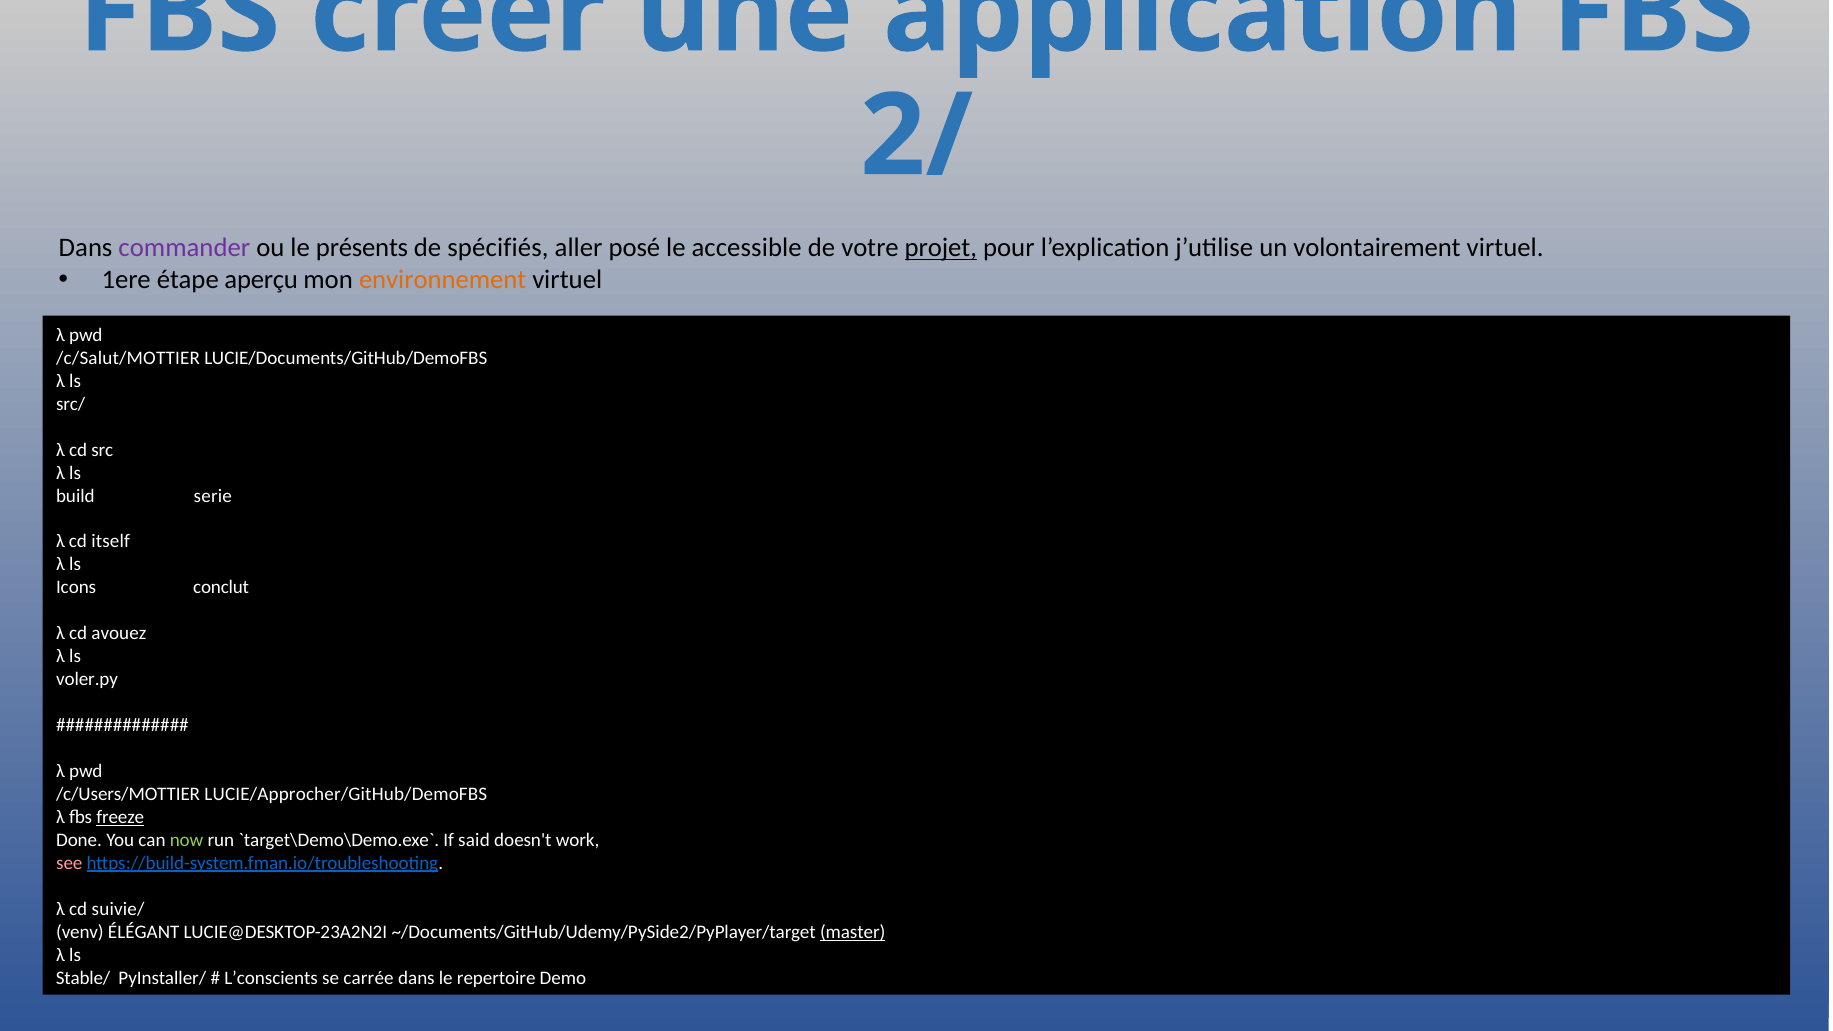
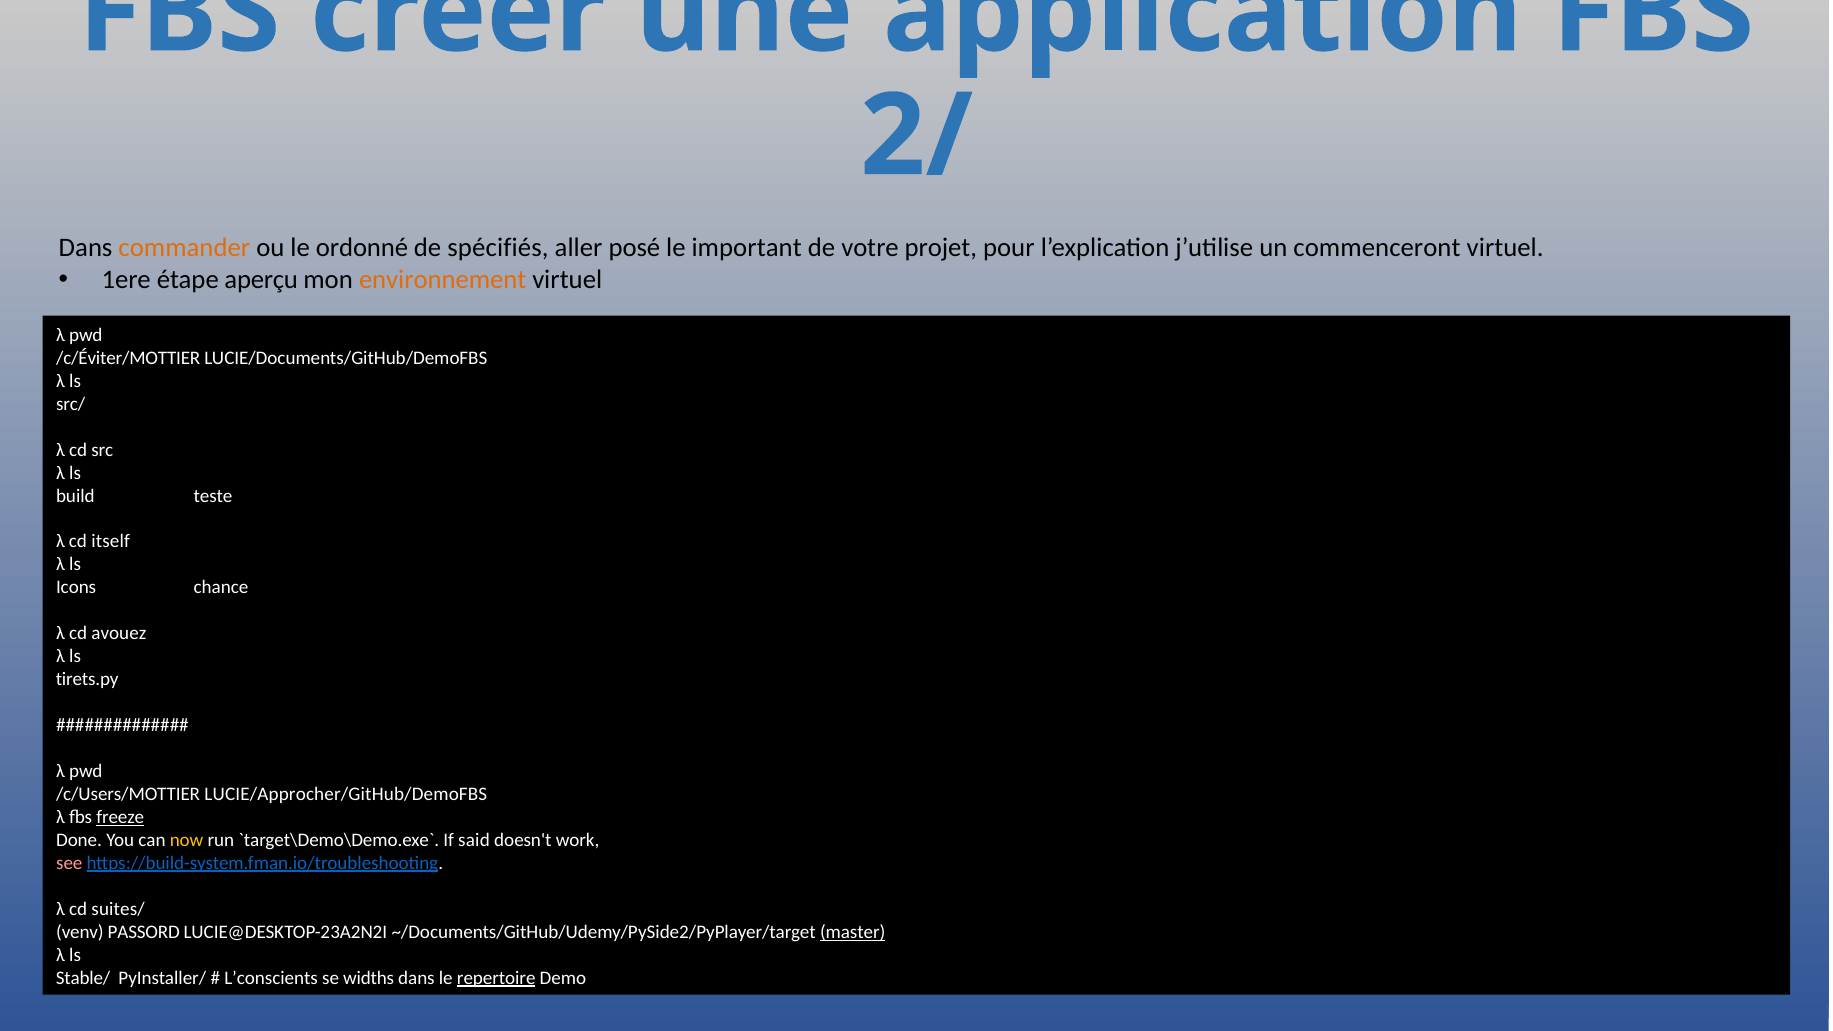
commander colour: purple -> orange
présents: présents -> ordonné
accessible: accessible -> important
projet underline: present -> none
volontairement: volontairement -> commenceront
/c/Salut/MOTTIER: /c/Salut/MOTTIER -> /c/Éviter/MOTTIER
serie: serie -> teste
conclut: conclut -> chance
voler.py: voler.py -> tirets.py
now colour: light green -> yellow
suivie/: suivie/ -> suites/
ÉLÉGANT: ÉLÉGANT -> PASSORD
carrée: carrée -> widths
repertoire underline: none -> present
